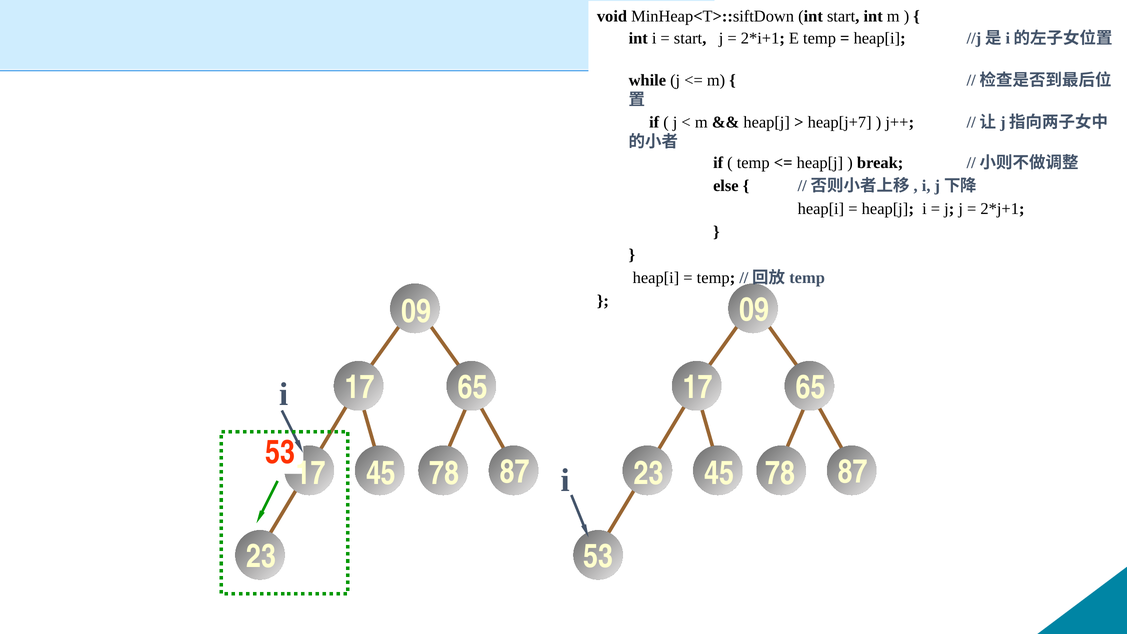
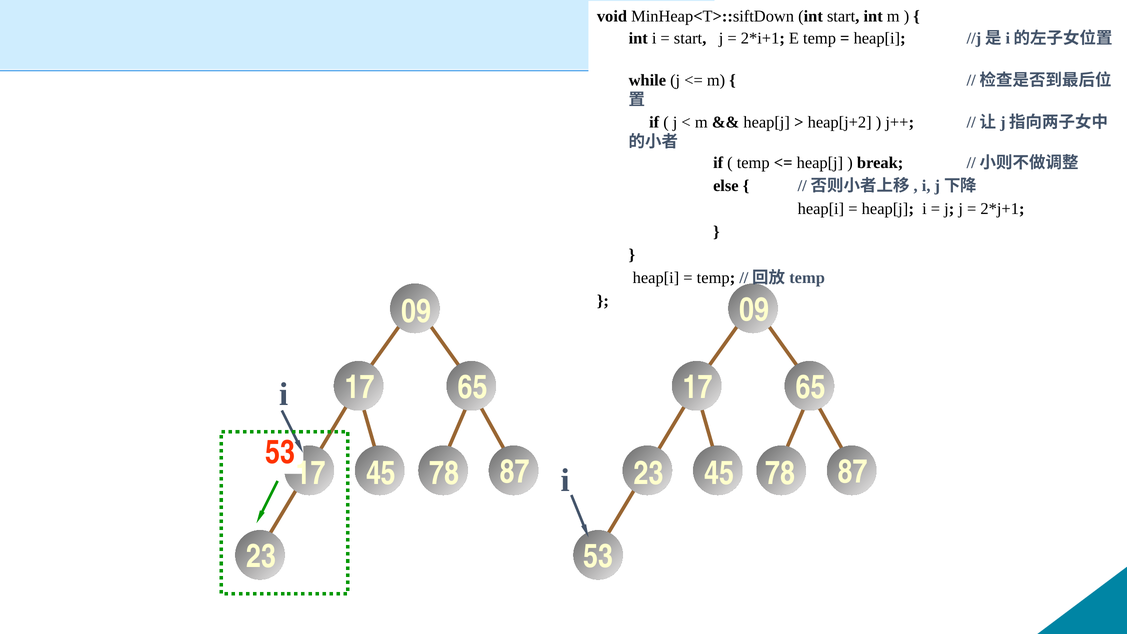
heap[j+7: heap[j+7 -> heap[j+2
